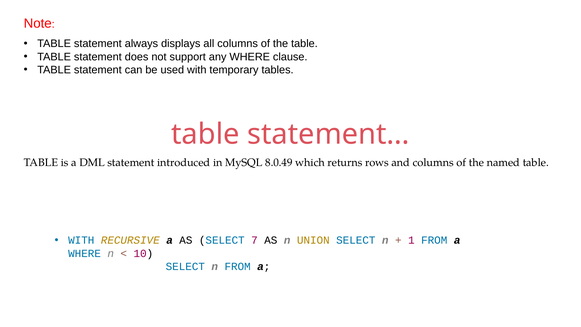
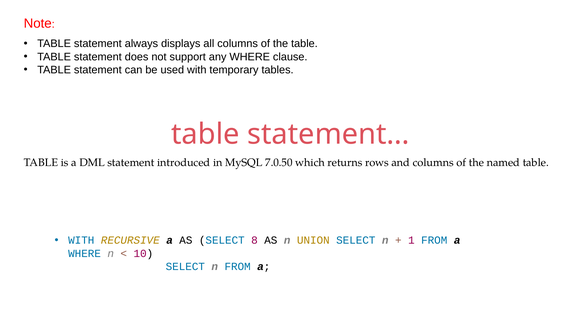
8.0.49: 8.0.49 -> 7.0.50
7: 7 -> 8
